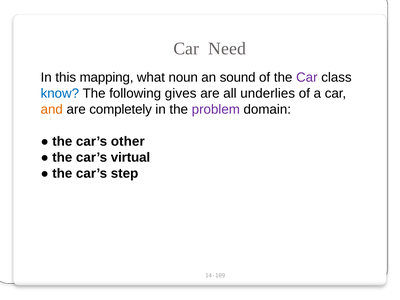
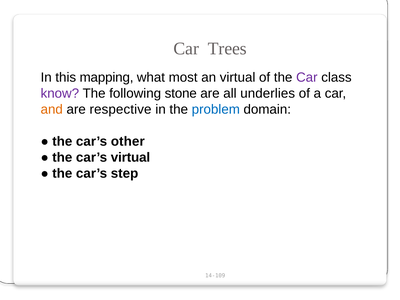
Need: Need -> Trees
noun: noun -> most
an sound: sound -> virtual
know colour: blue -> purple
gives: gives -> stone
completely: completely -> respective
problem colour: purple -> blue
